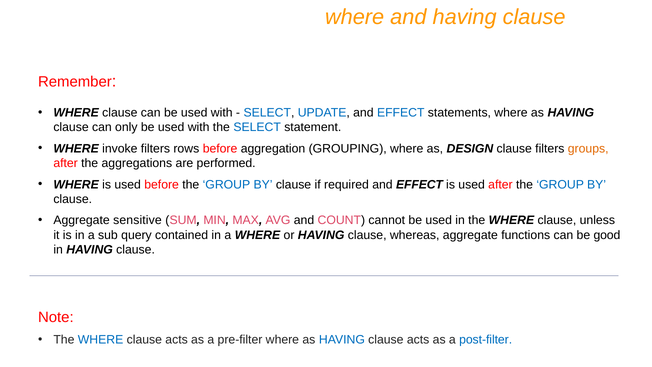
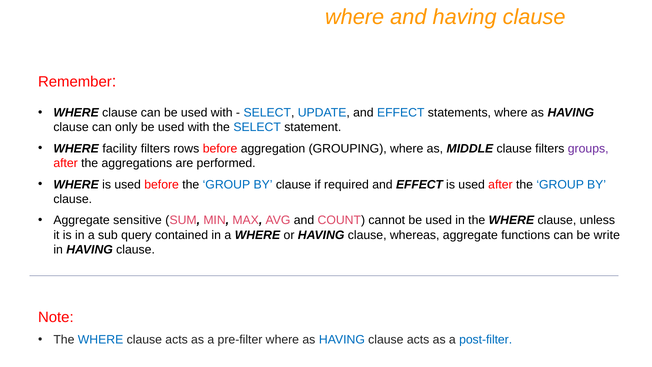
invoke: invoke -> facility
DESIGN: DESIGN -> MIDDLE
groups colour: orange -> purple
good: good -> write
